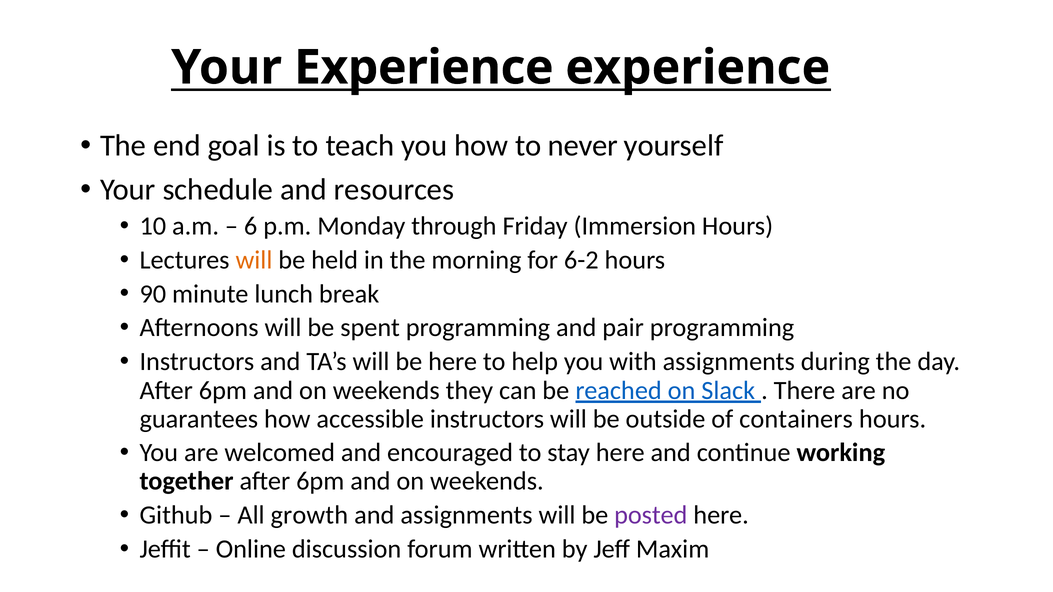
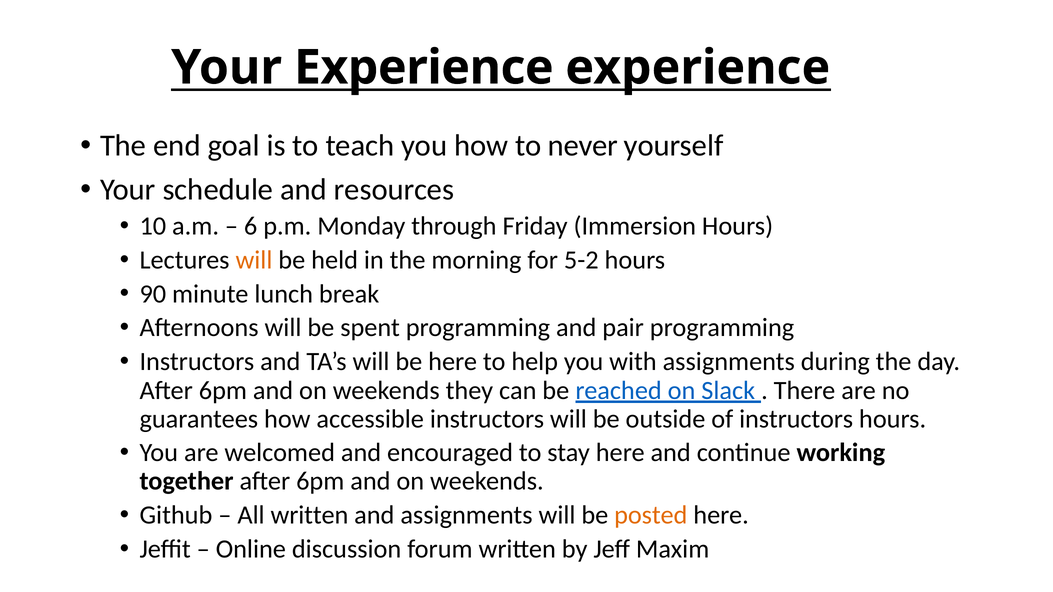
6-2: 6-2 -> 5-2
of containers: containers -> instructors
All growth: growth -> written
posted colour: purple -> orange
